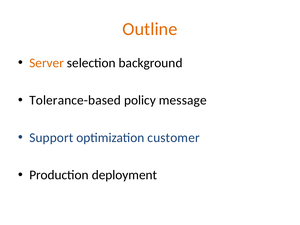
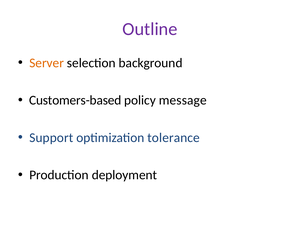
Outline colour: orange -> purple
Tolerance-based: Tolerance-based -> Customers-based
customer: customer -> tolerance
